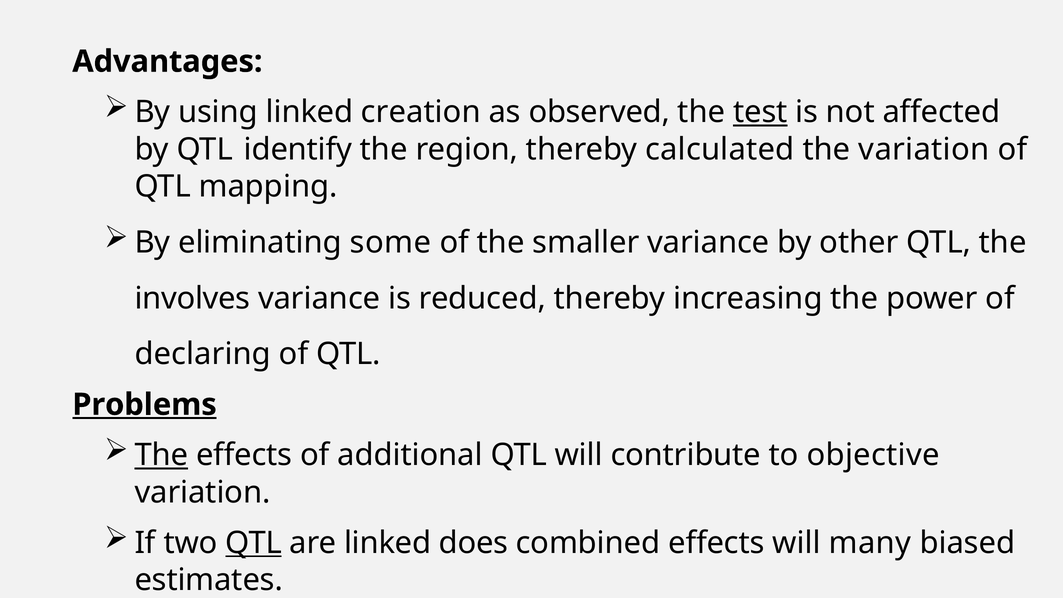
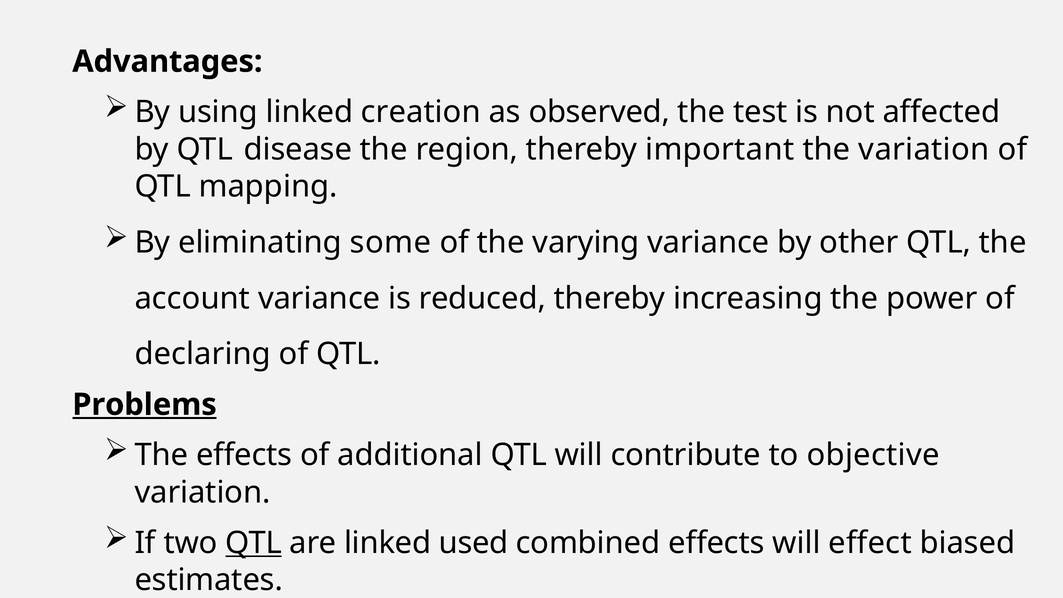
test underline: present -> none
identify: identify -> disease
calculated: calculated -> important
smaller: smaller -> varying
involves: involves -> account
The at (161, 455) underline: present -> none
does: does -> used
many: many -> effect
